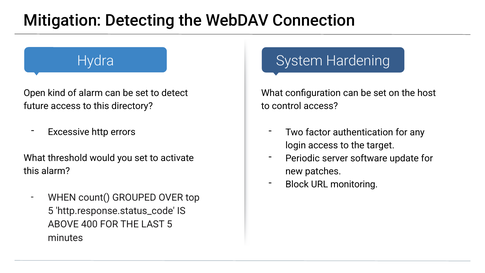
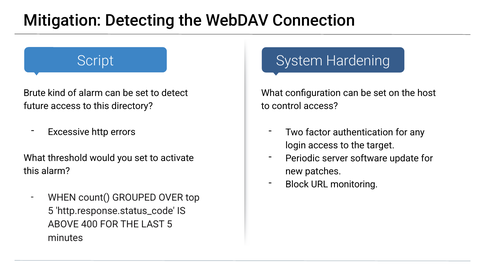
Hydra: Hydra -> Script
Open: Open -> Brute
